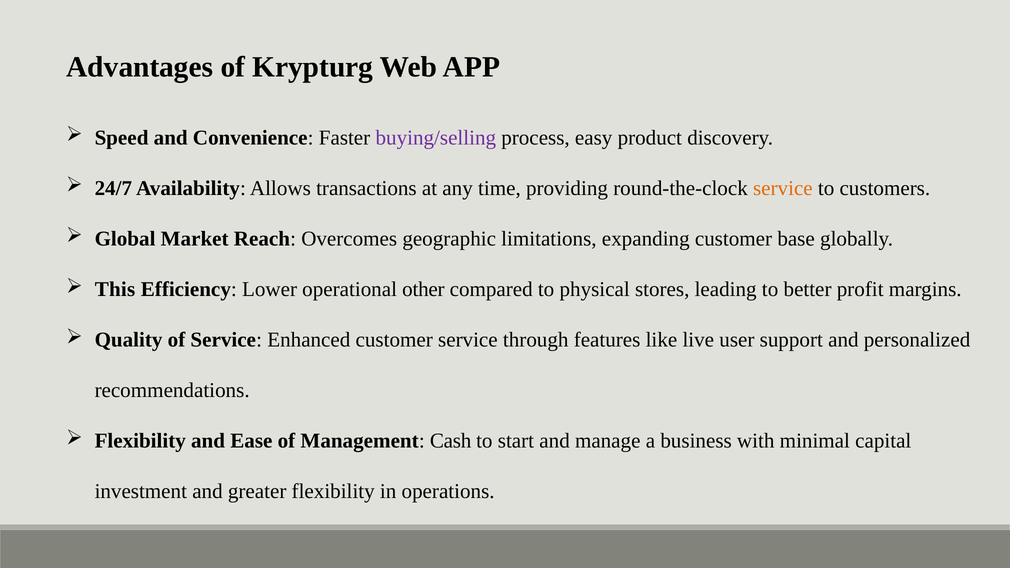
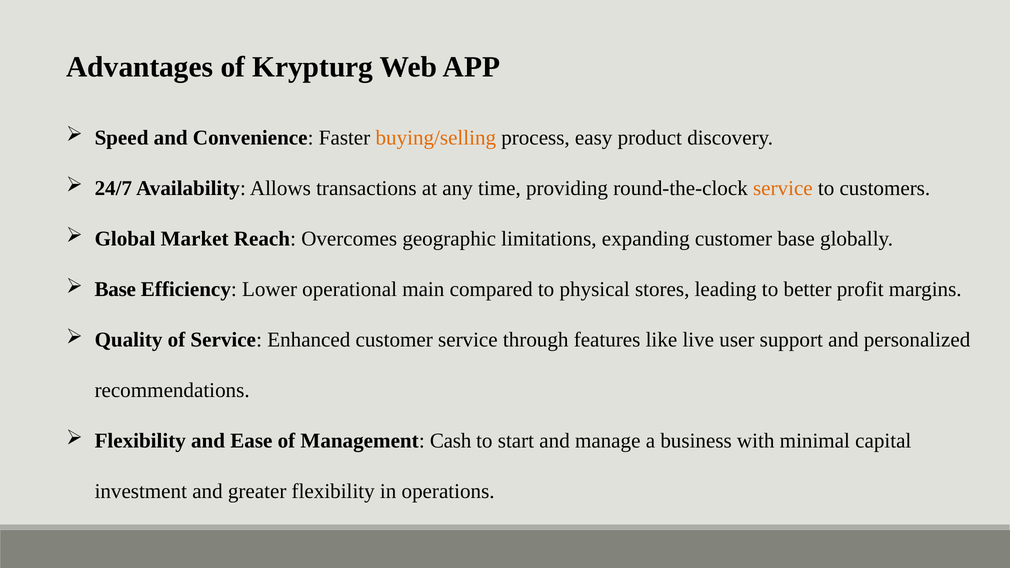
buying/selling colour: purple -> orange
This at (115, 290): This -> Base
other: other -> main
